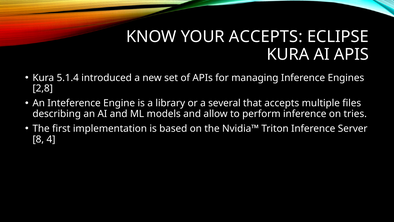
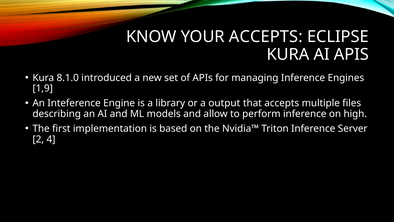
5.1.4: 5.1.4 -> 8.1.0
2,8: 2,8 -> 1,9
several: several -> output
tries: tries -> high
8: 8 -> 2
